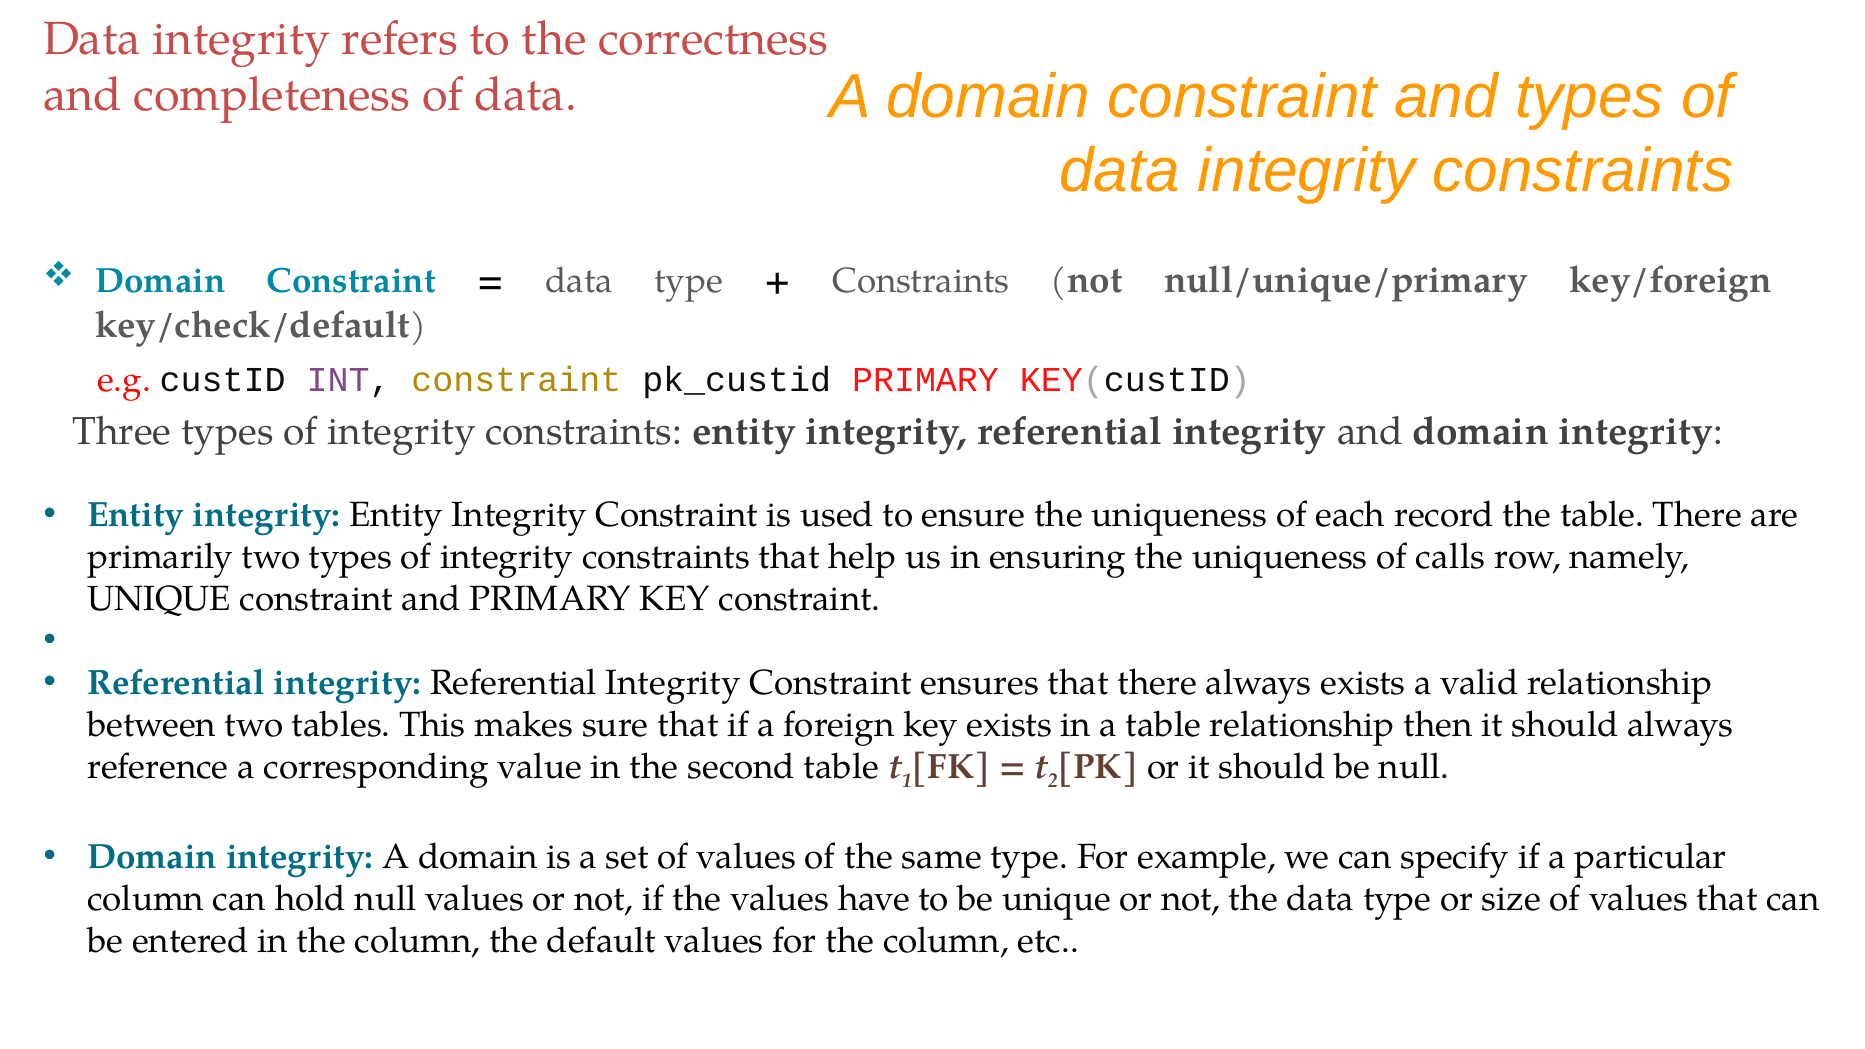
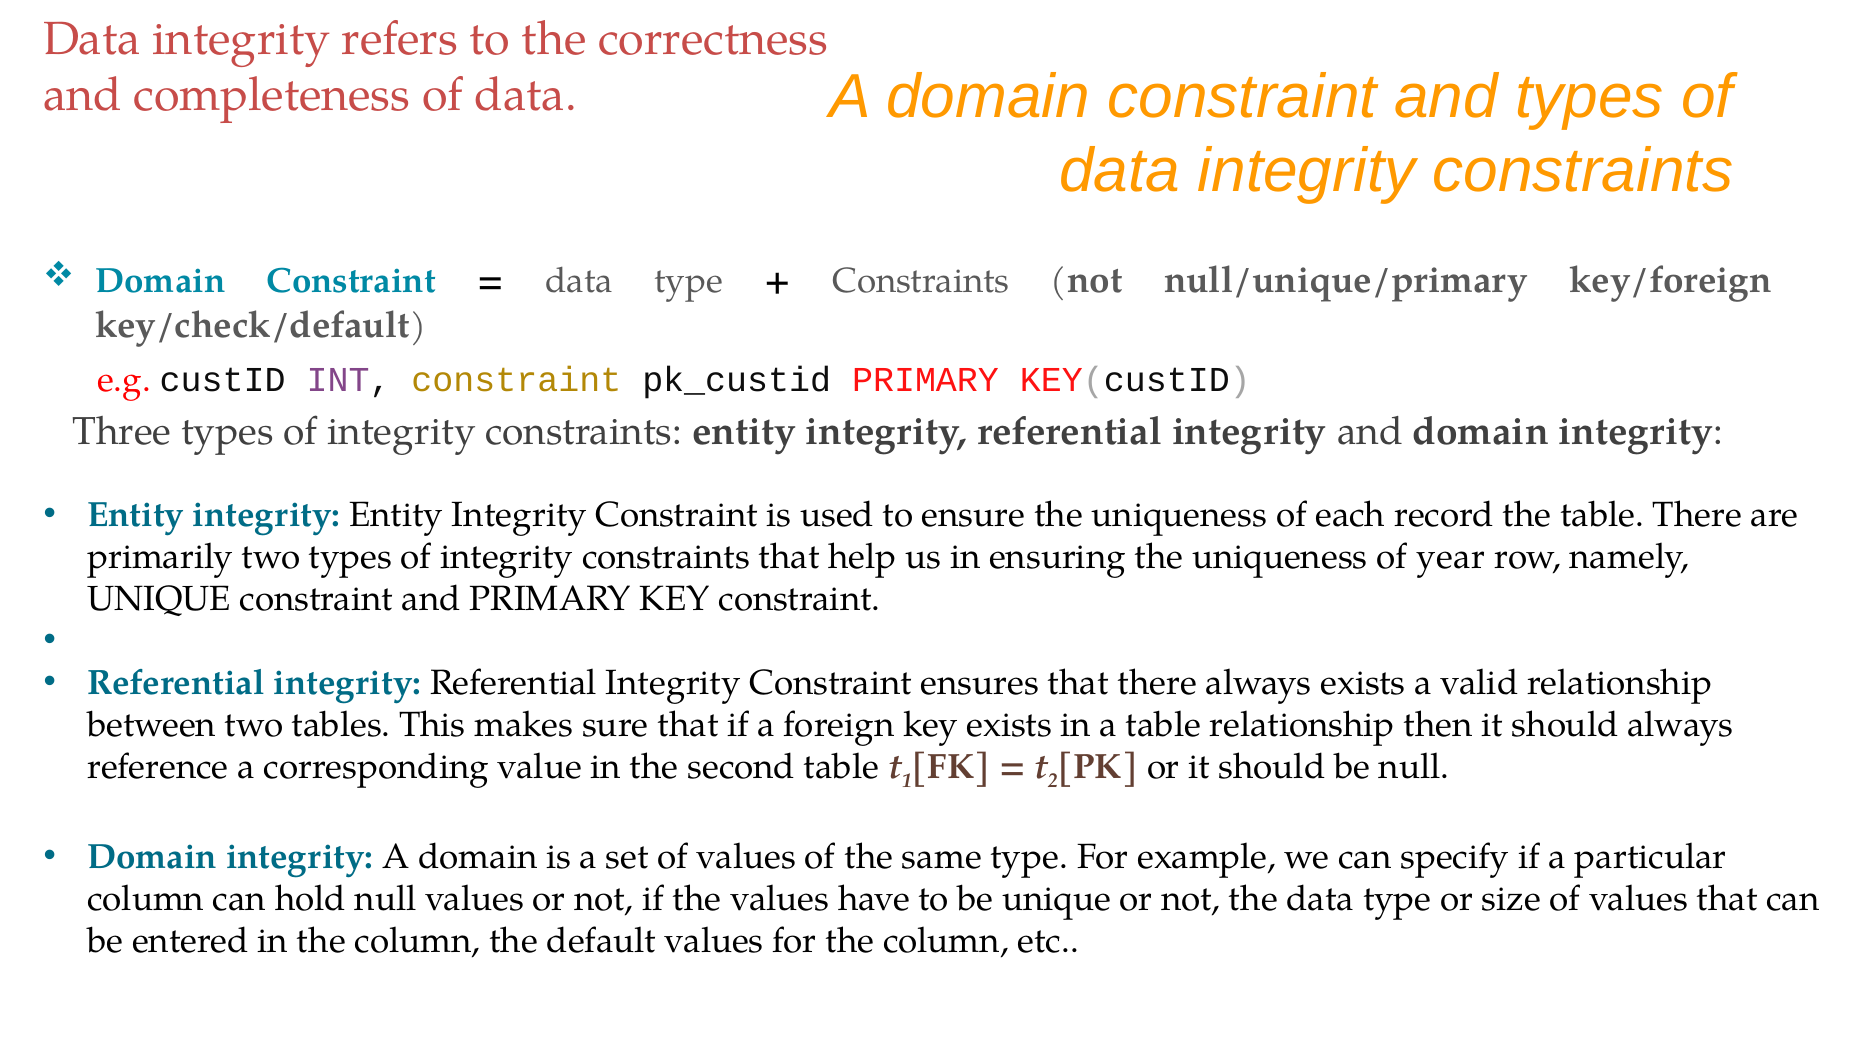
calls: calls -> year
